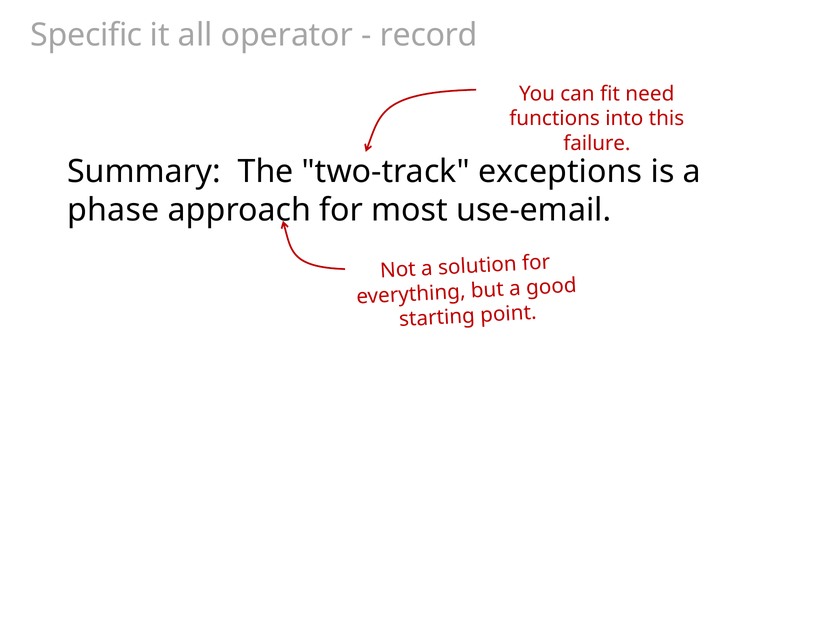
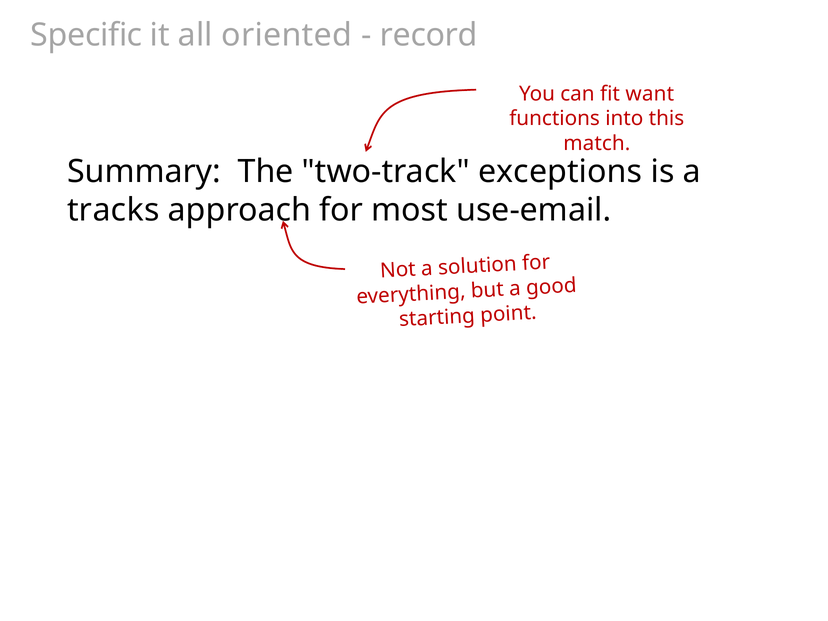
operator: operator -> oriented
need: need -> want
failure: failure -> match
phase: phase -> tracks
